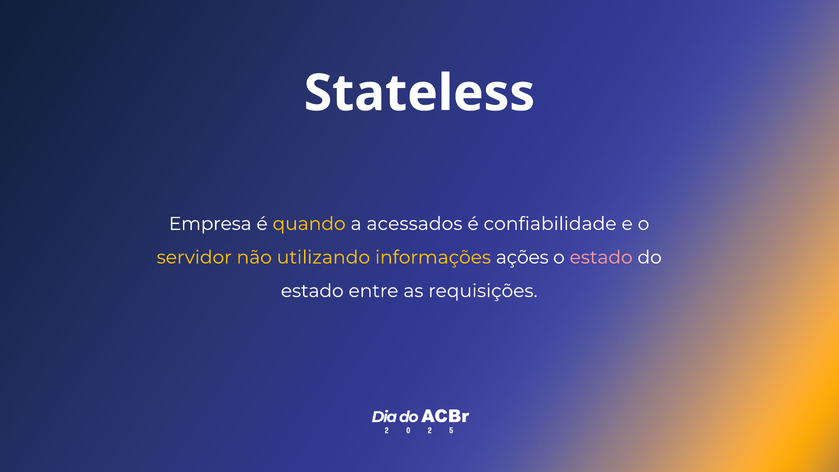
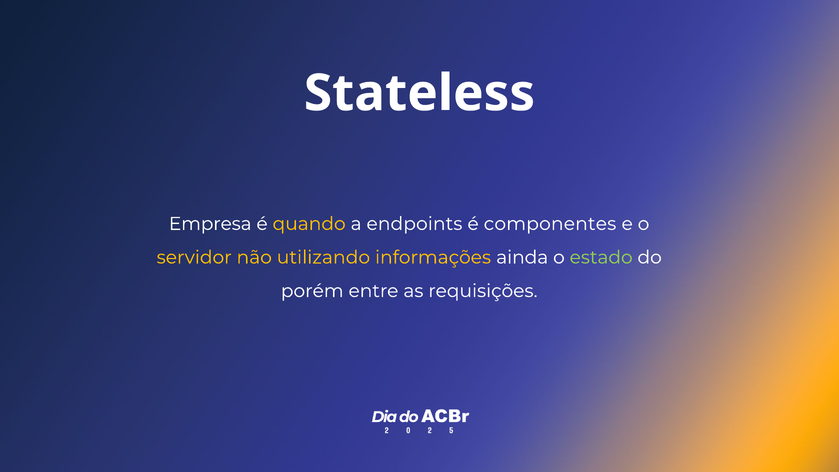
acessados: acessados -> endpoints
confiabilidade: confiabilidade -> componentes
ações: ações -> ainda
estado at (601, 257) colour: pink -> light green
estado at (312, 291): estado -> porém
